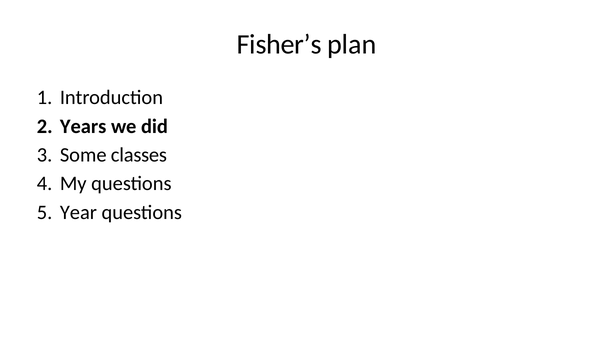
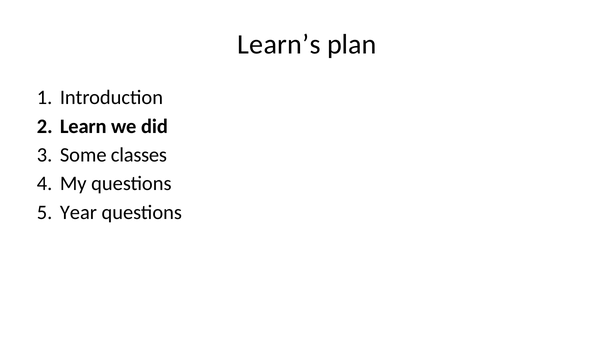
Fisher’s: Fisher’s -> Learn’s
Years: Years -> Learn
